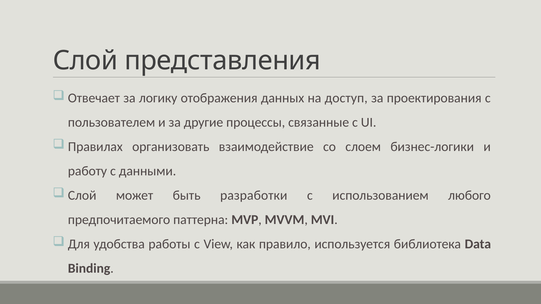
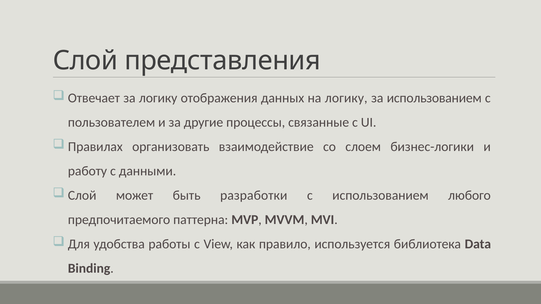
на доступ: доступ -> логику
за проектирования: проектирования -> использованием
